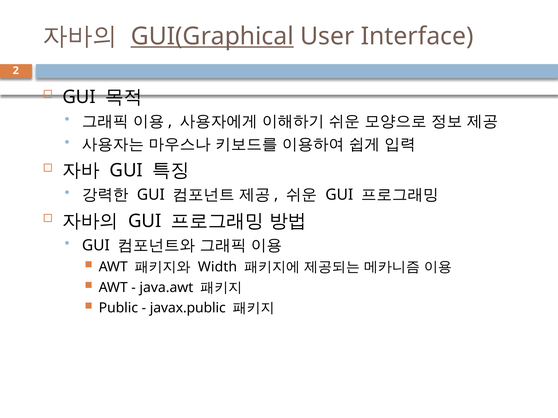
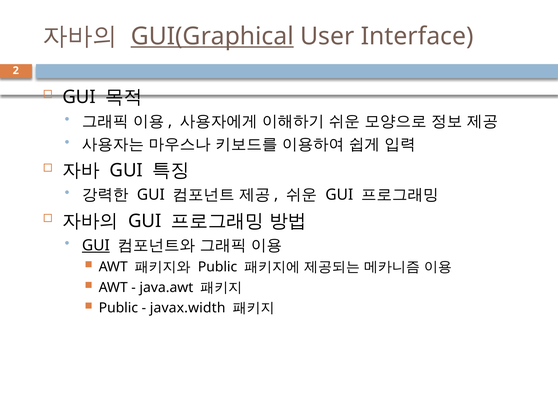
GUI at (96, 246) underline: none -> present
Width at (218, 267): Width -> Public
javax.public: javax.public -> javax.width
